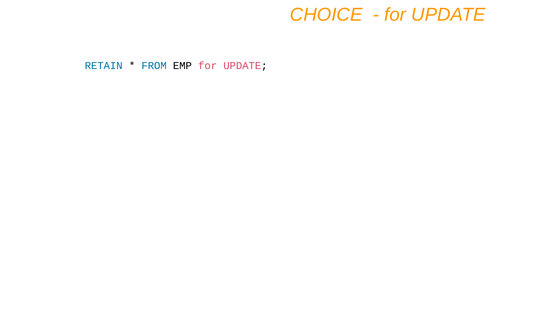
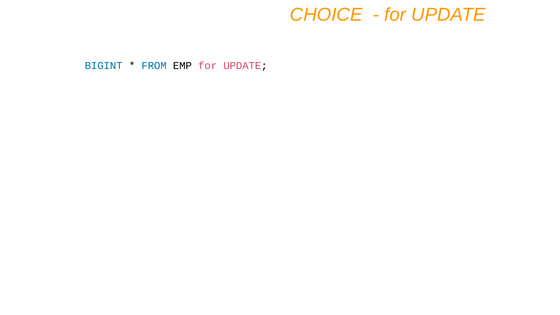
RETAIN: RETAIN -> BIGINT
